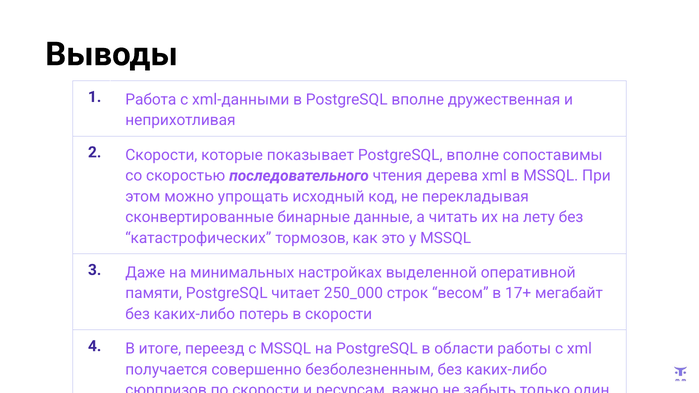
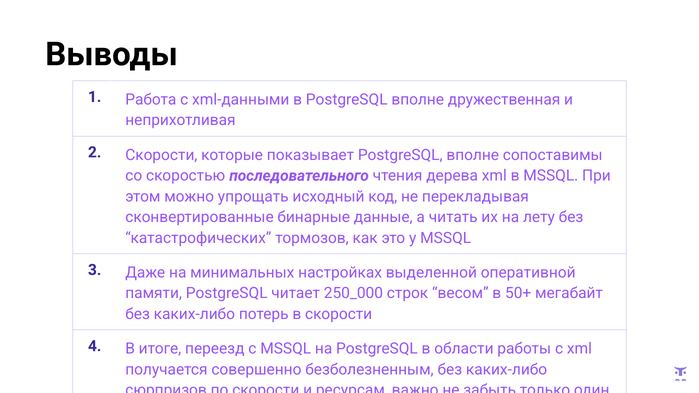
17+: 17+ -> 50+
